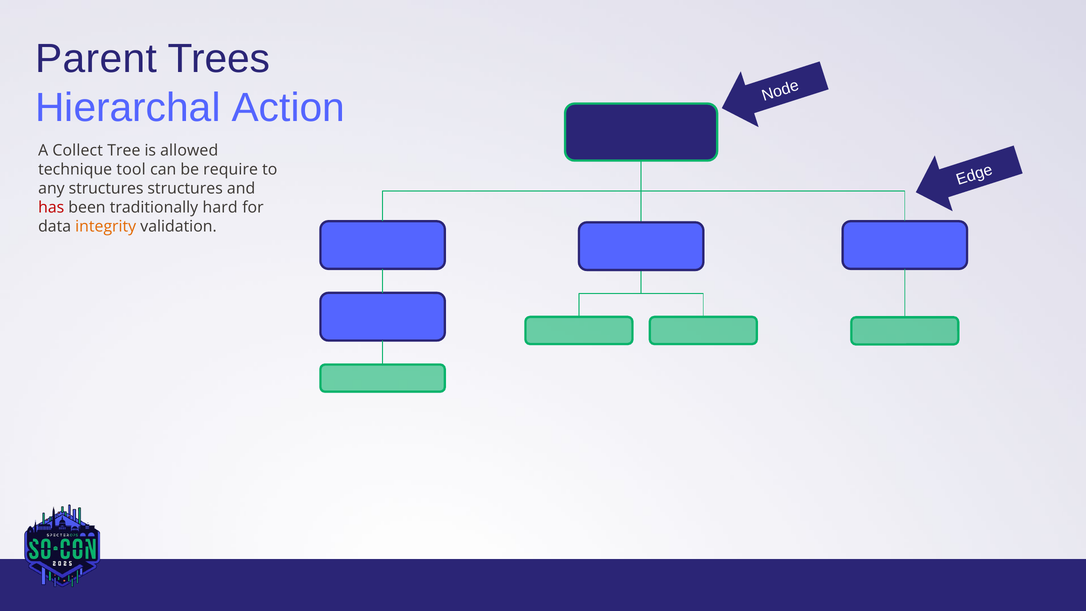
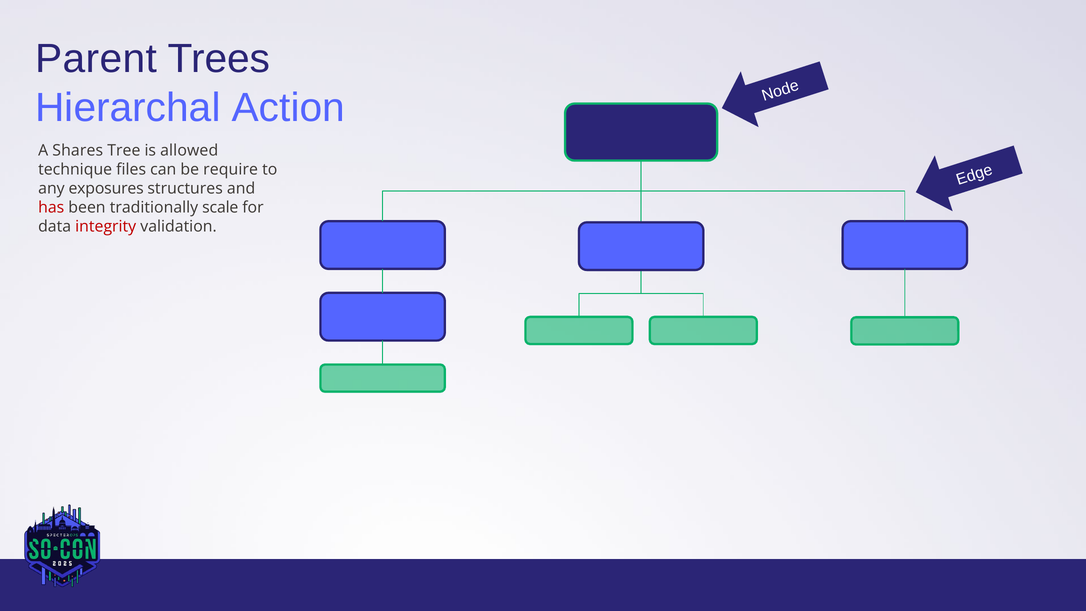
Collect: Collect -> Shares
tool: tool -> files
any structures: structures -> exposures
hard: hard -> scale
integrity colour: orange -> red
